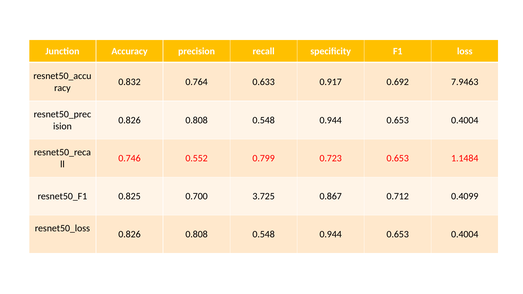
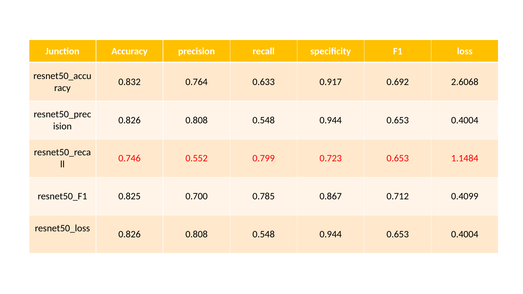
7.9463: 7.9463 -> 2.6068
3.725: 3.725 -> 0.785
